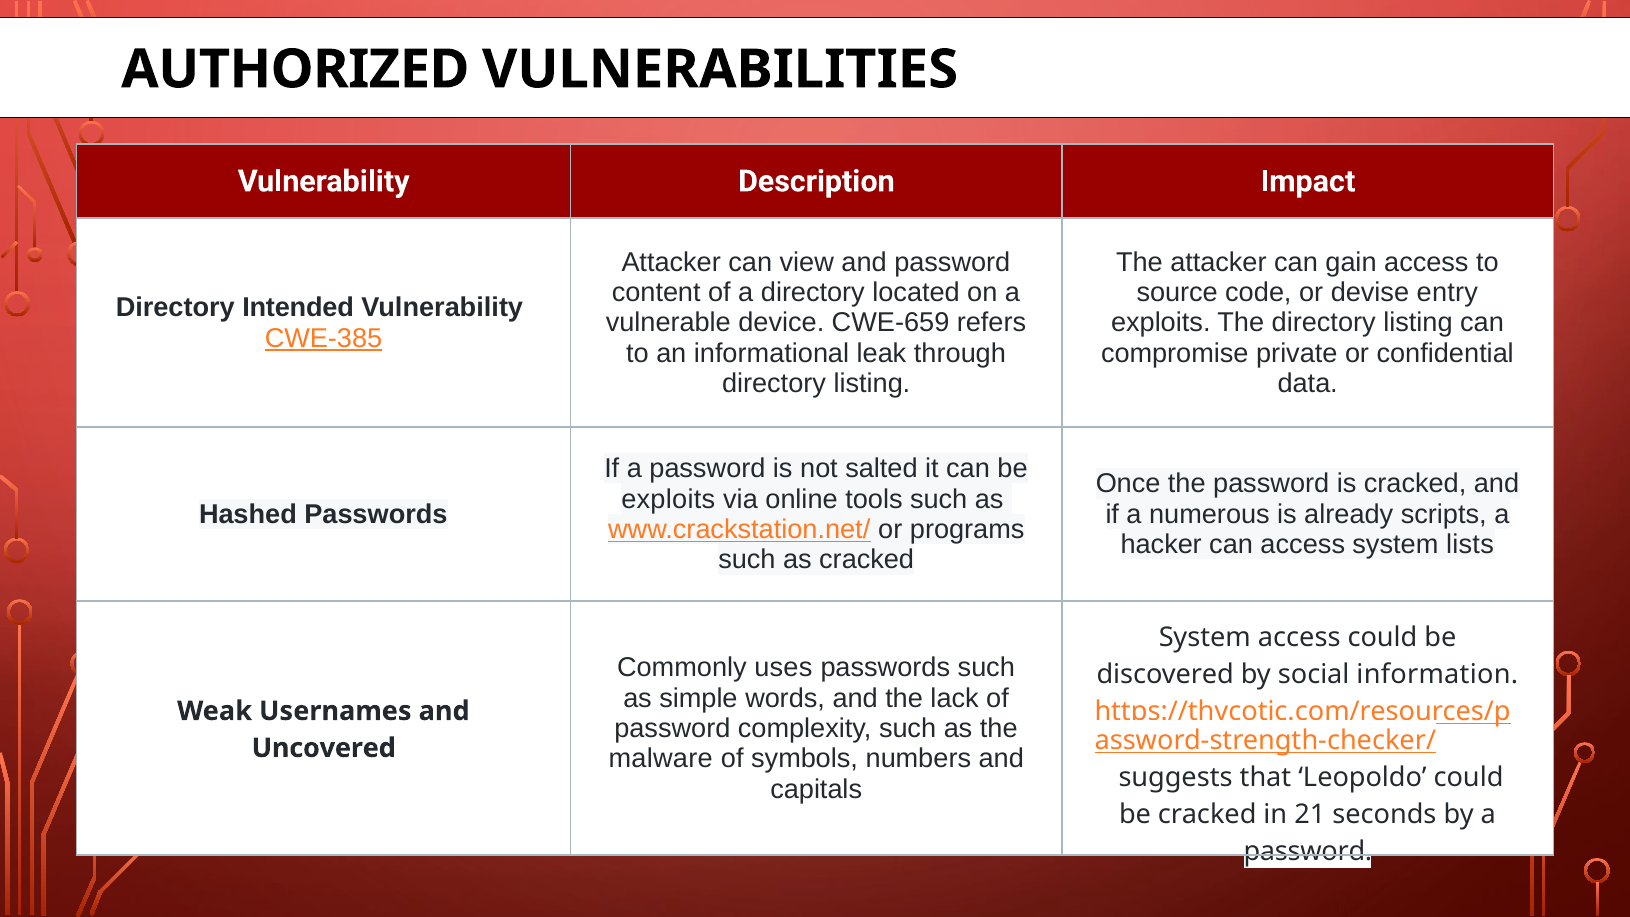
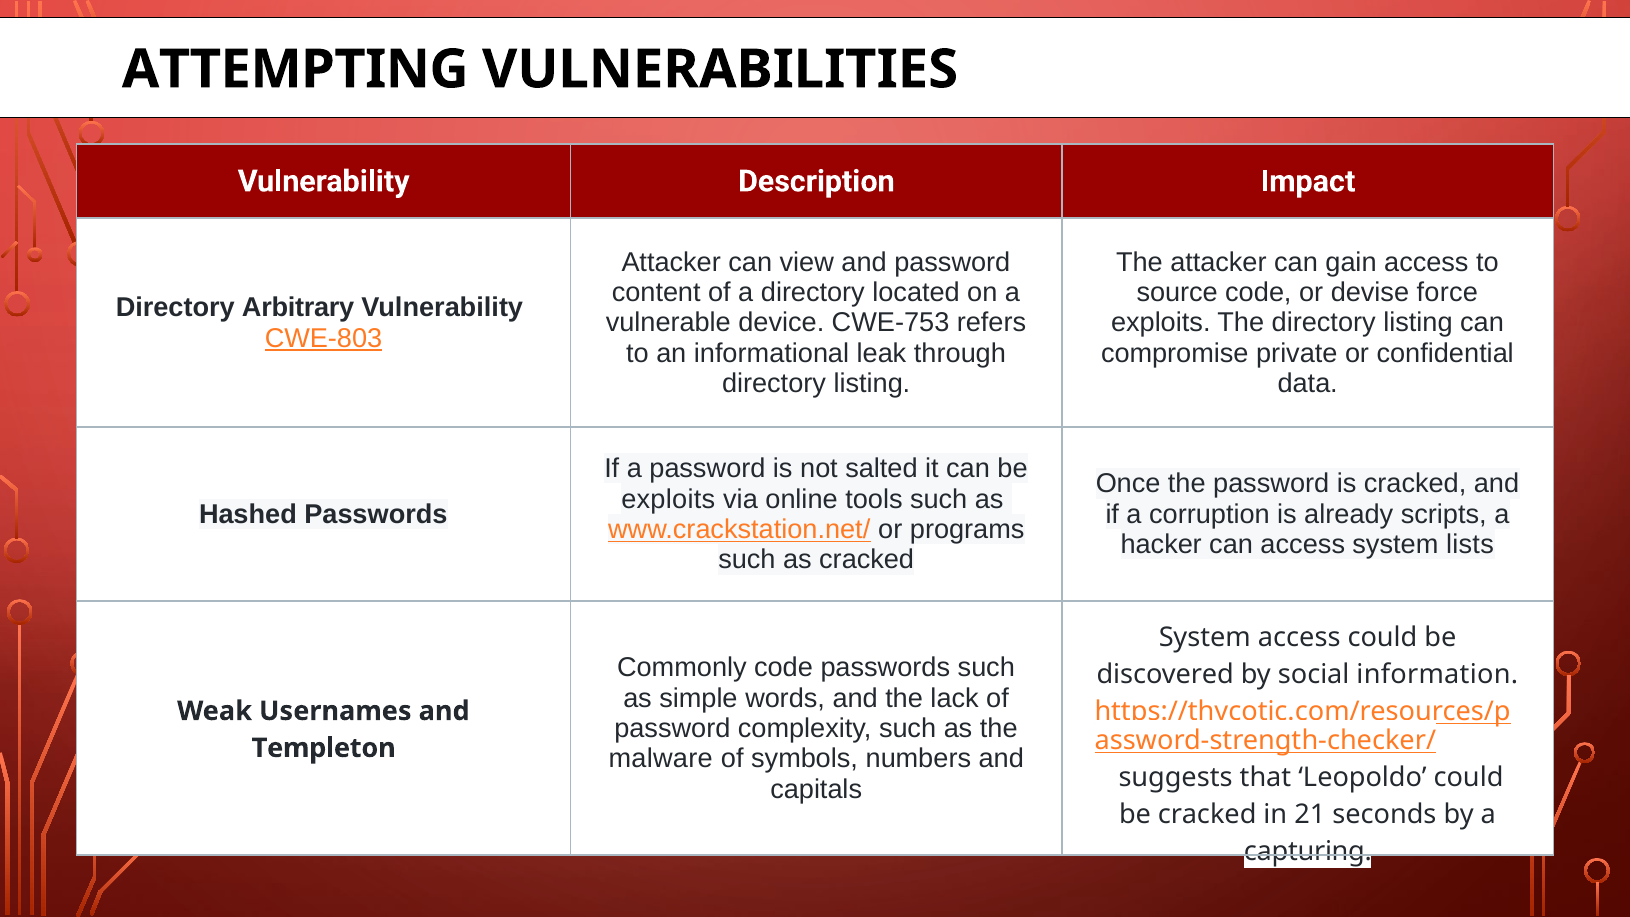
AUTHORIZED: AUTHORIZED -> ATTEMPTING
entry: entry -> force
Intended: Intended -> Arbitrary
CWE-659: CWE-659 -> CWE-753
CWE-385: CWE-385 -> CWE-803
numerous: numerous -> corruption
Commonly uses: uses -> code
Uncovered: Uncovered -> Templeton
password at (1308, 851): password -> capturing
